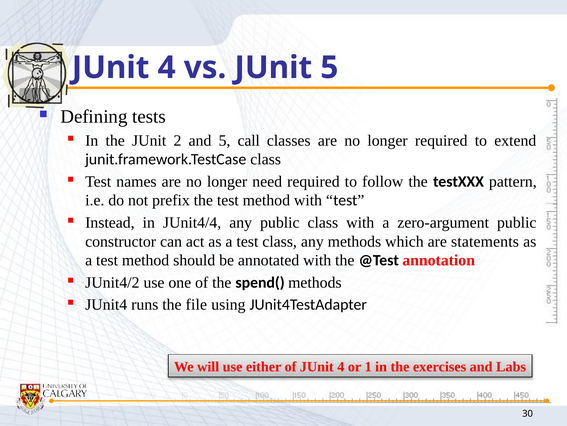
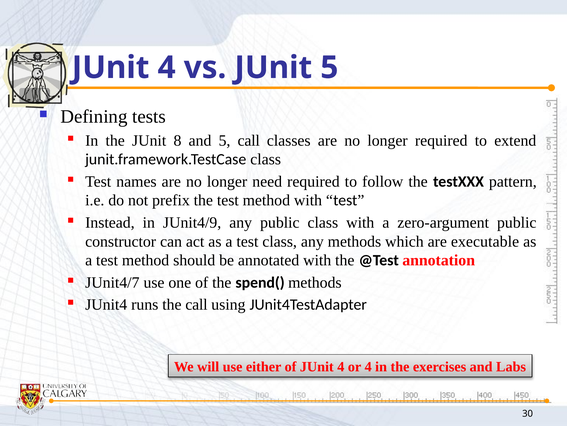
2: 2 -> 8
JUnit4/4: JUnit4/4 -> JUnit4/9
statements: statements -> executable
JUnit4/2: JUnit4/2 -> JUnit4/7
the file: file -> call
or 1: 1 -> 4
